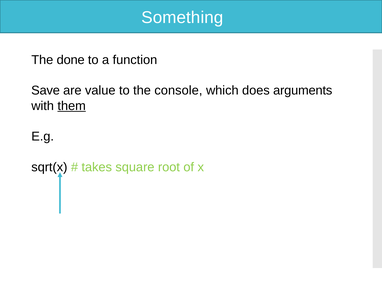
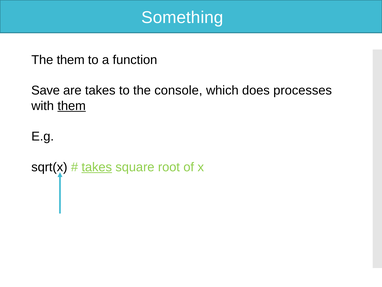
The done: done -> them
are value: value -> takes
arguments: arguments -> processes
takes at (97, 167) underline: none -> present
